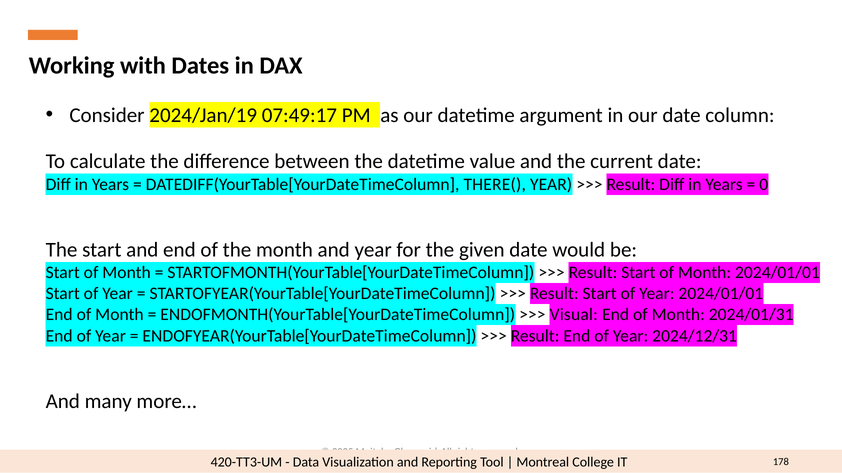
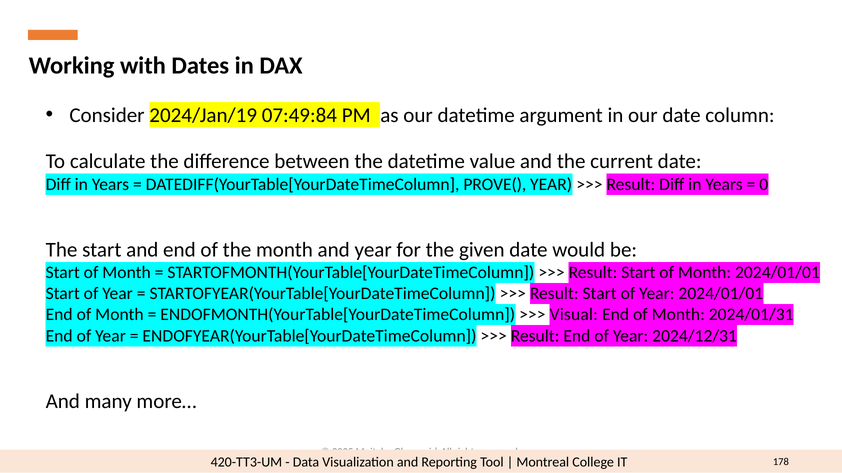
07:49:17: 07:49:17 -> 07:49:84
THERE(: THERE( -> PROVE(
